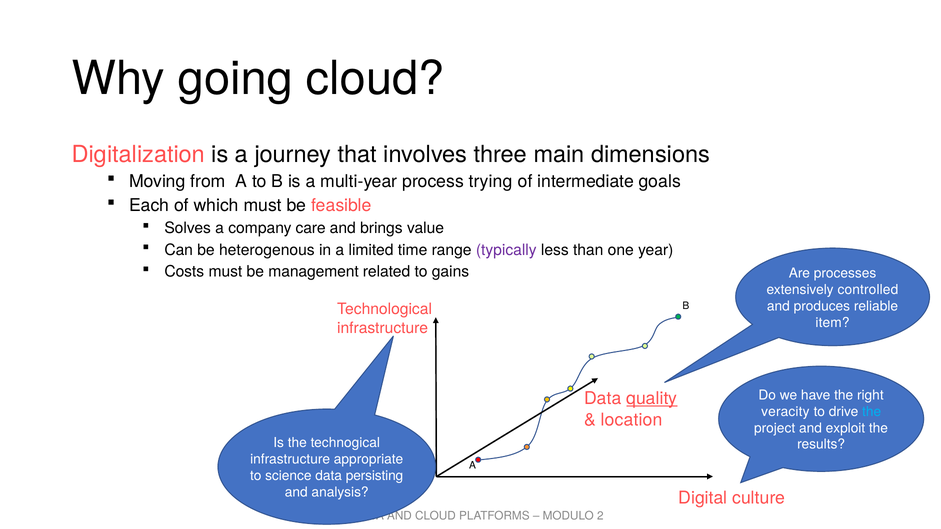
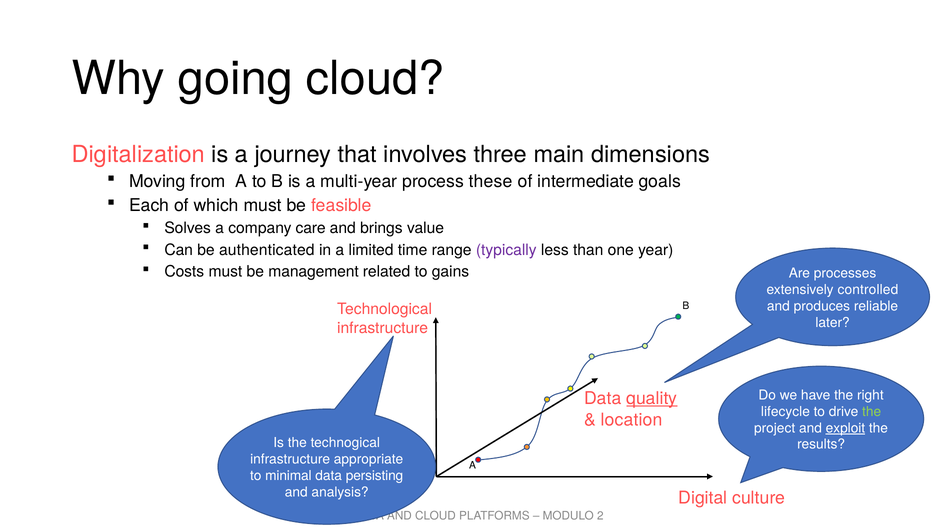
trying: trying -> these
heterogenous: heterogenous -> authenticated
item: item -> later
veracity: veracity -> lifecycle
the at (872, 412) colour: light blue -> light green
exploit underline: none -> present
science: science -> minimal
